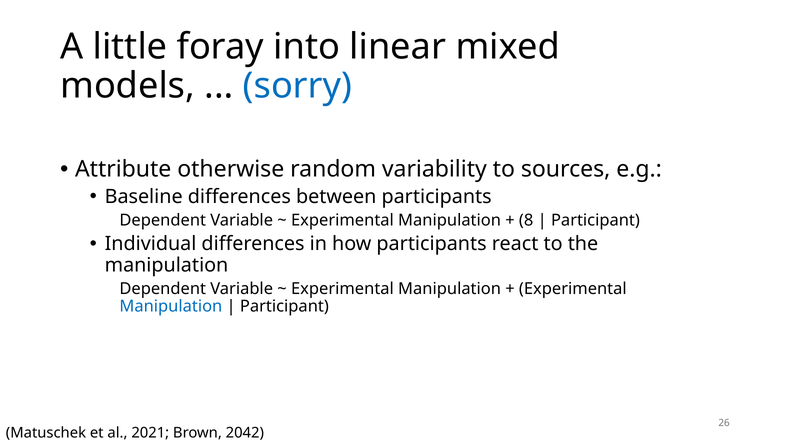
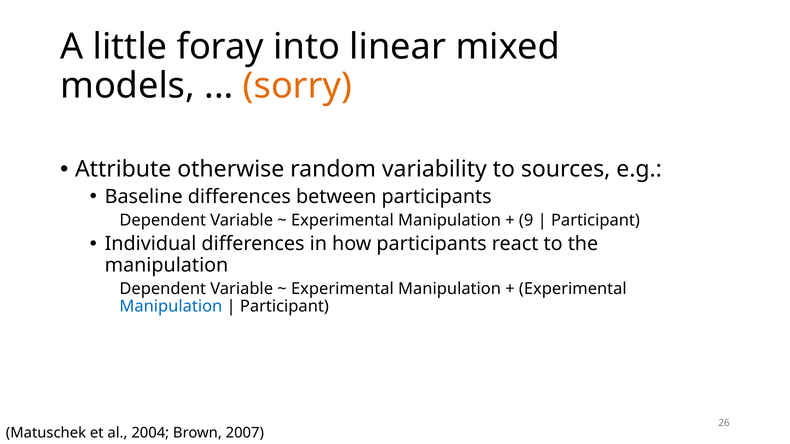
sorry colour: blue -> orange
8: 8 -> 9
2021: 2021 -> 2004
2042: 2042 -> 2007
